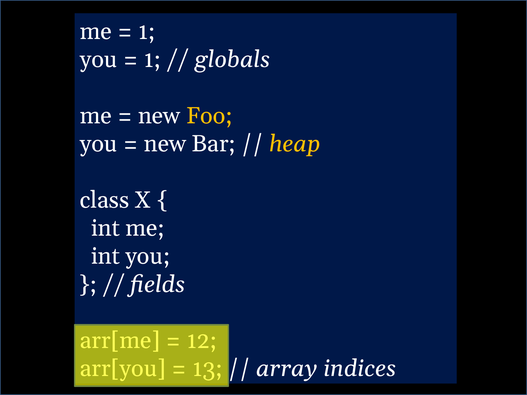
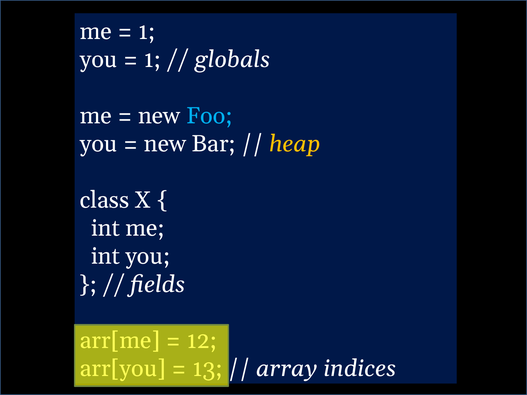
Foo colour: yellow -> light blue
